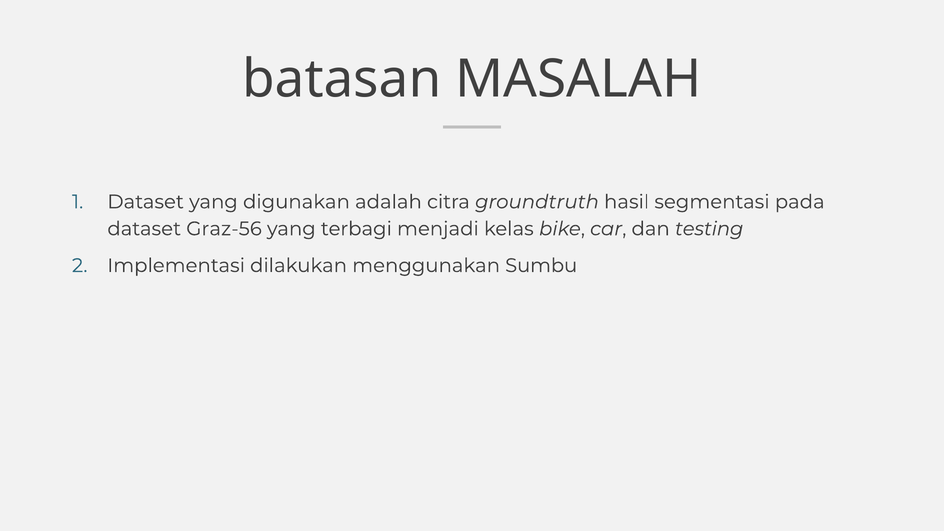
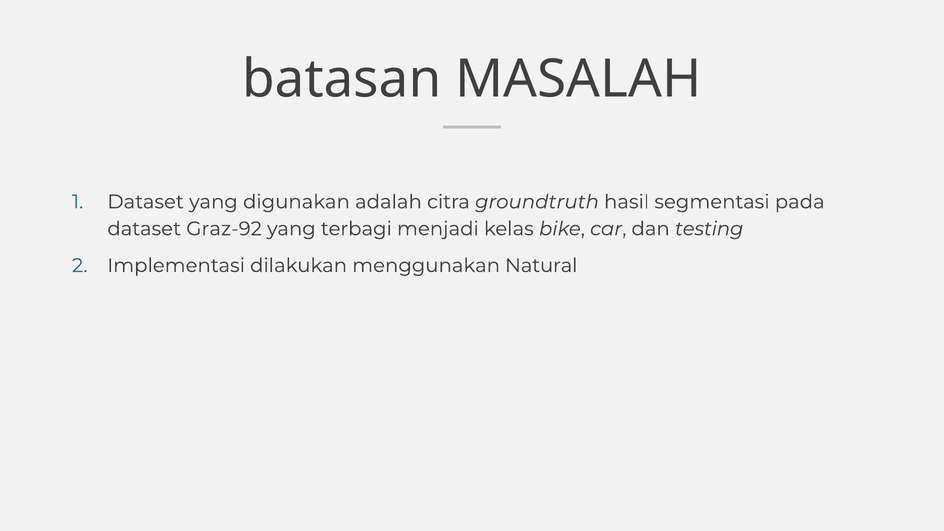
Graz-56: Graz-56 -> Graz-92
Sumbu: Sumbu -> Natural
